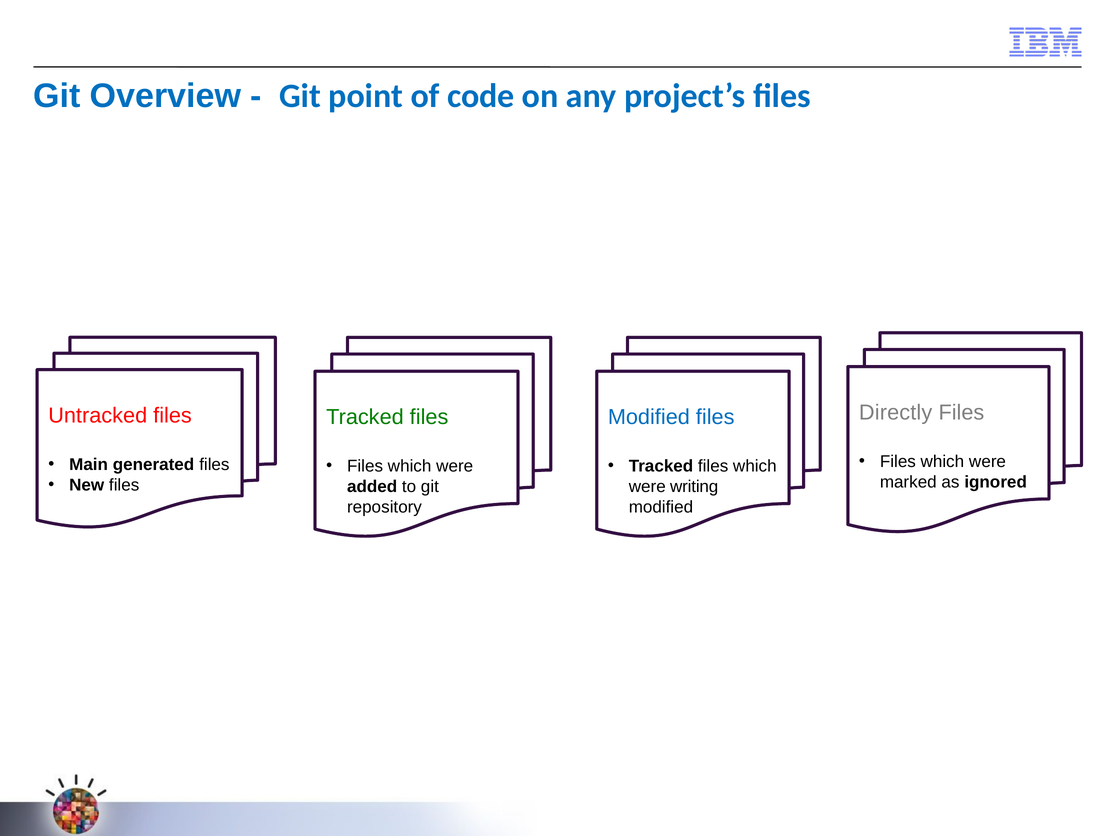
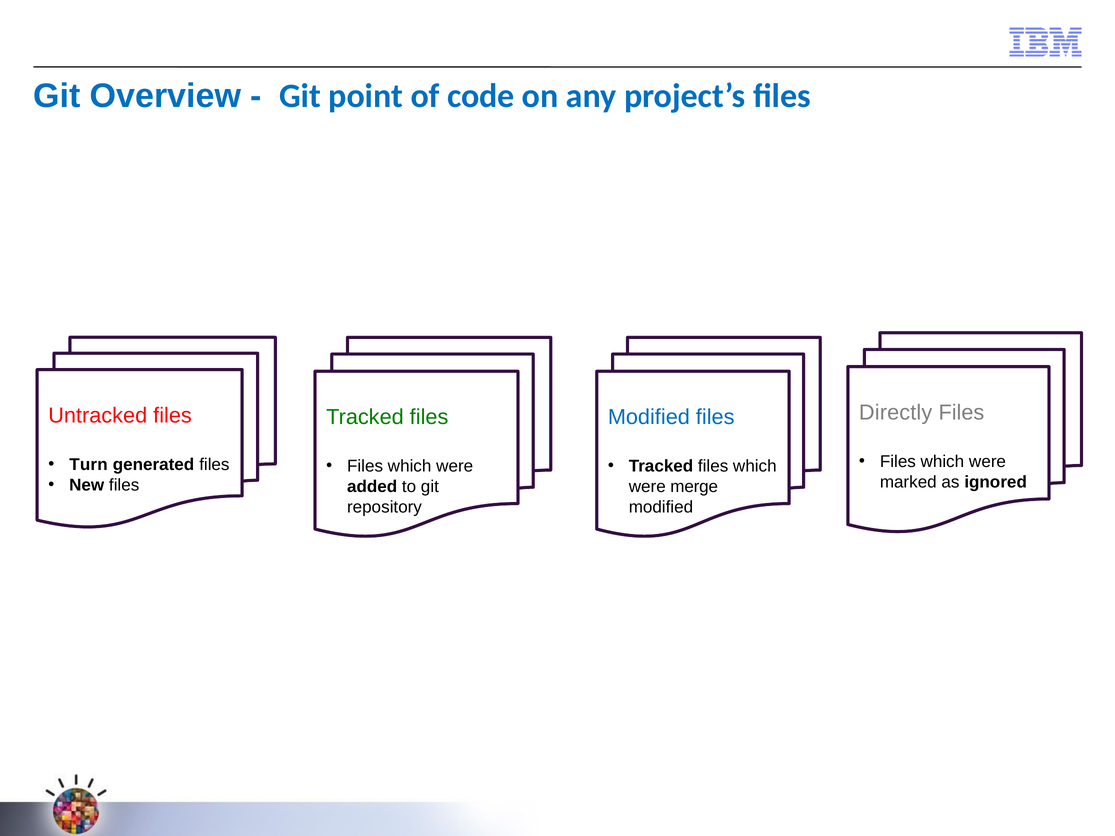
Main: Main -> Turn
writing: writing -> merge
